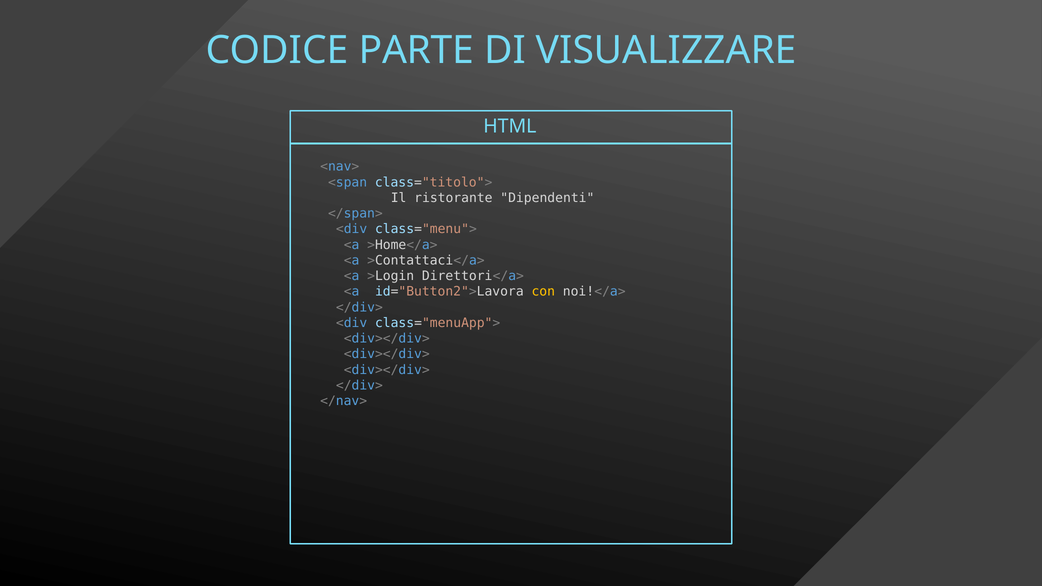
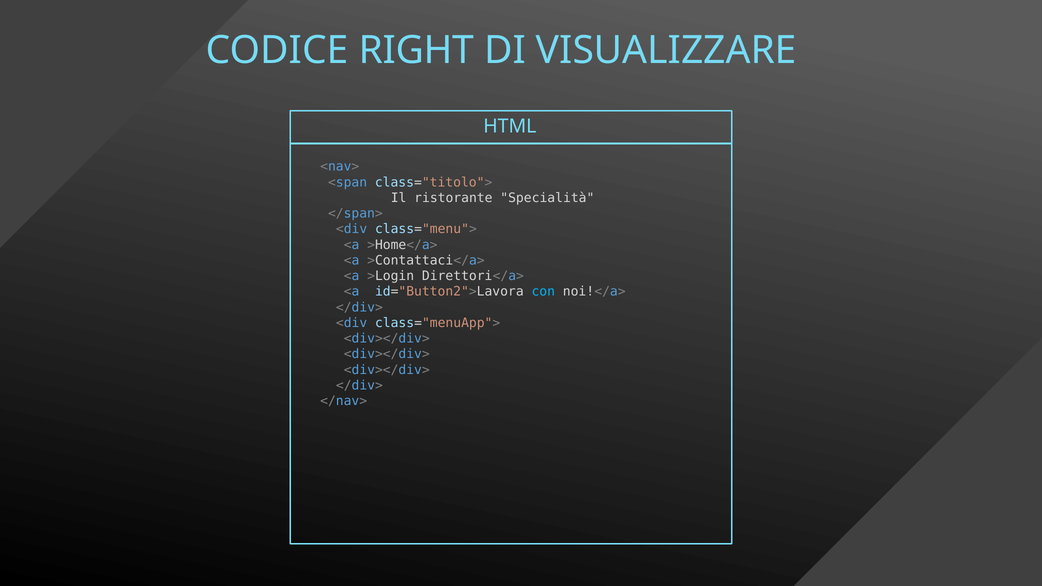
PARTE: PARTE -> RIGHT
Dipendenti: Dipendenti -> Specialità
con colour: yellow -> light blue
